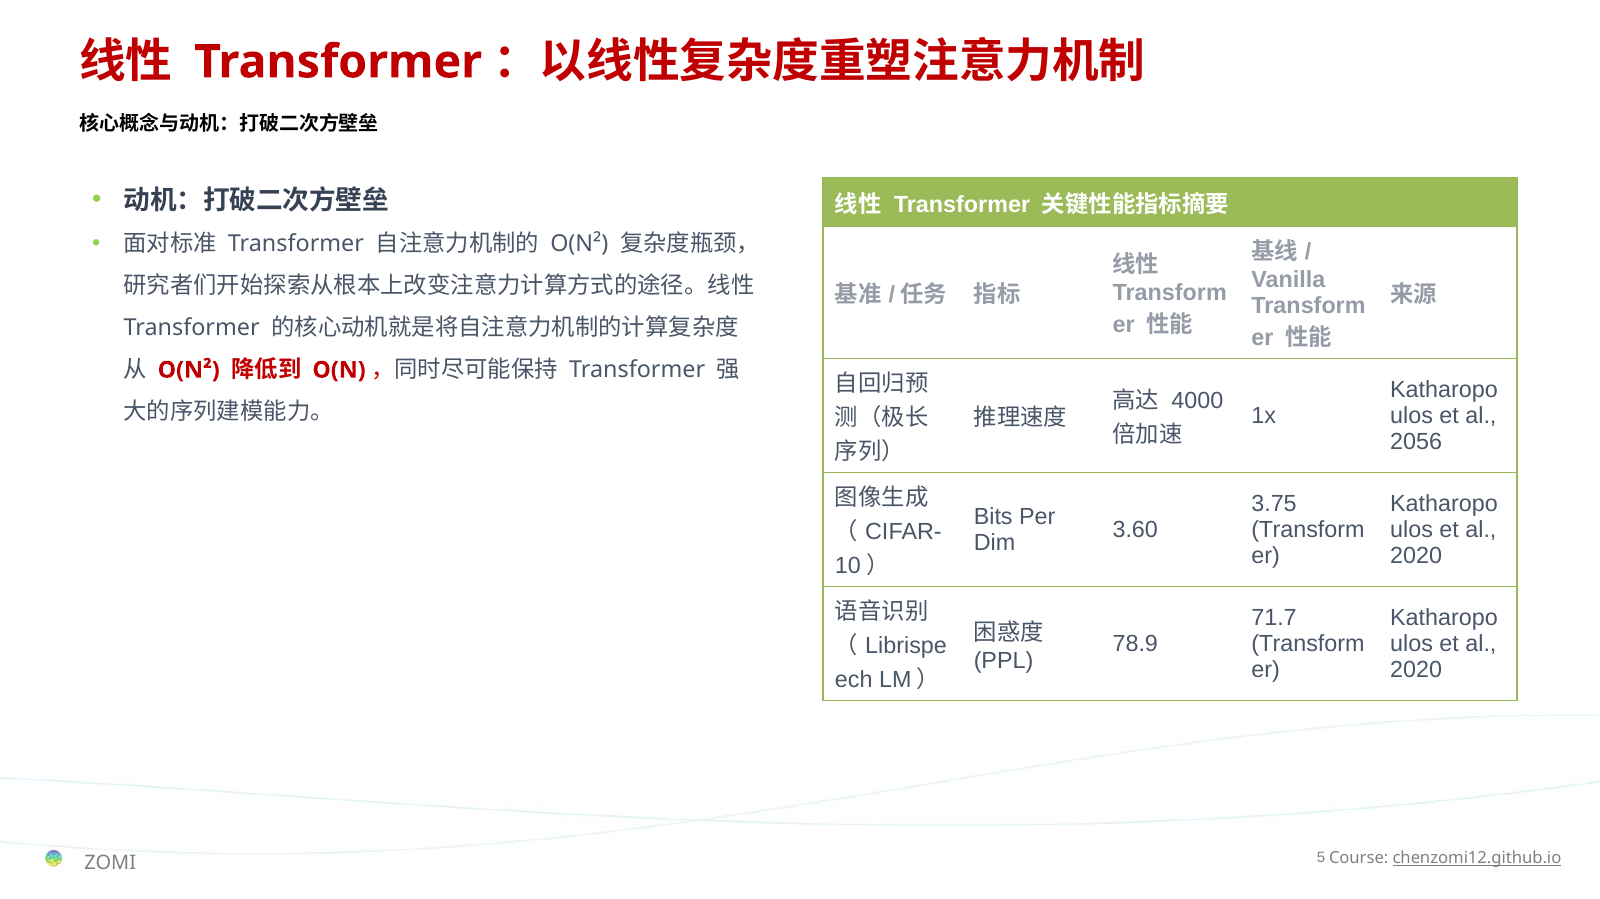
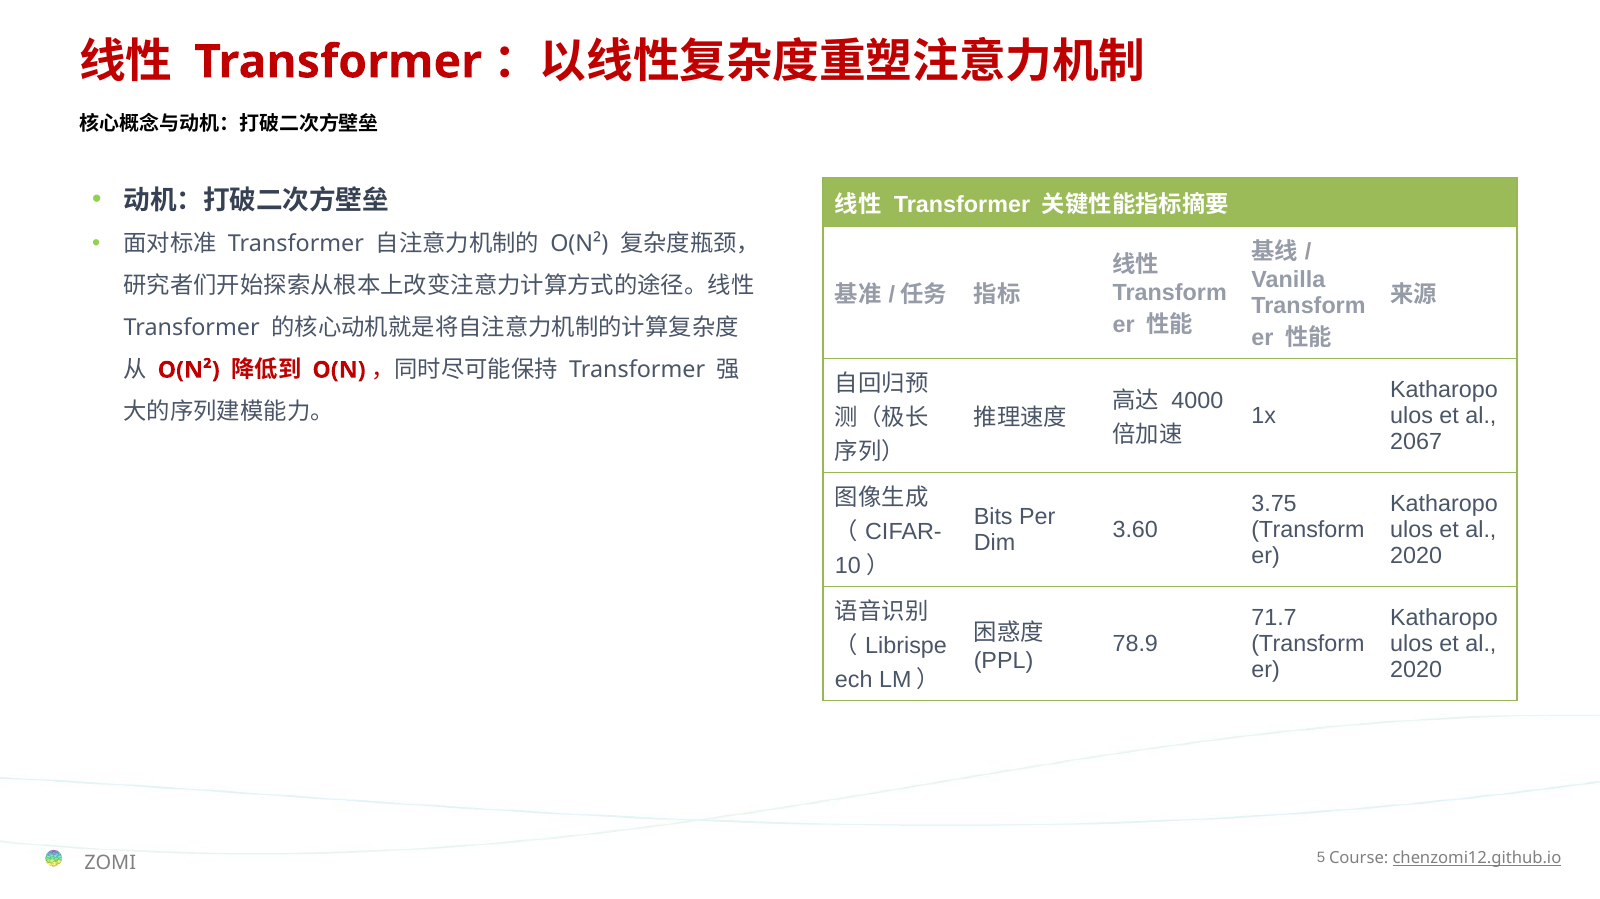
2056: 2056 -> 2067
